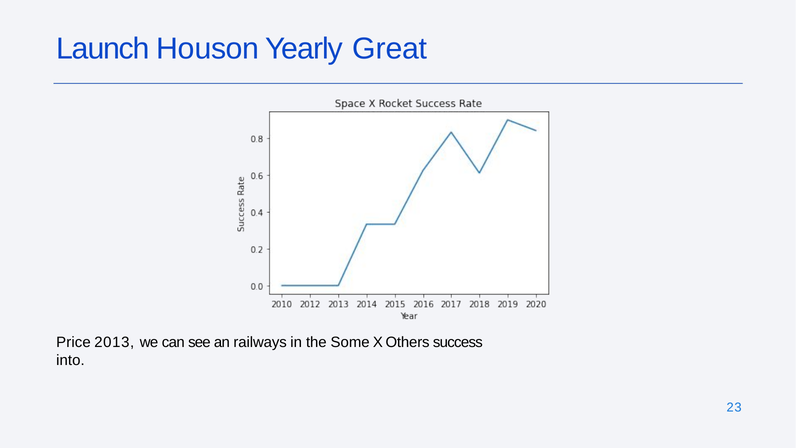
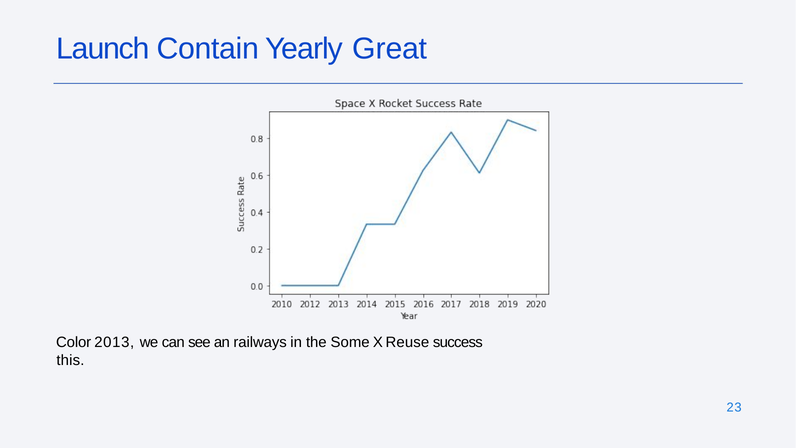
Houson: Houson -> Contain
Price: Price -> Color
Others: Others -> Reuse
into: into -> this
